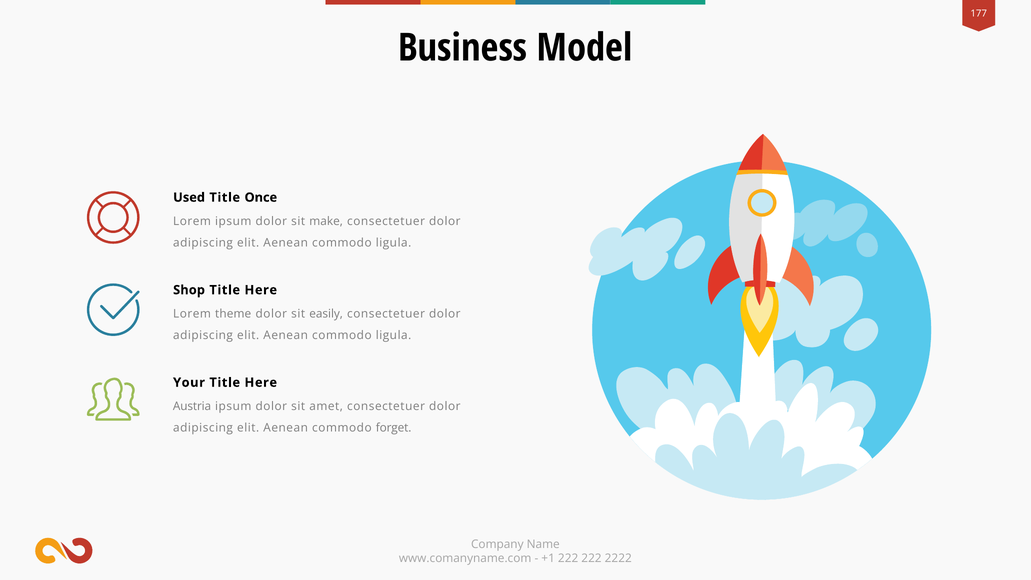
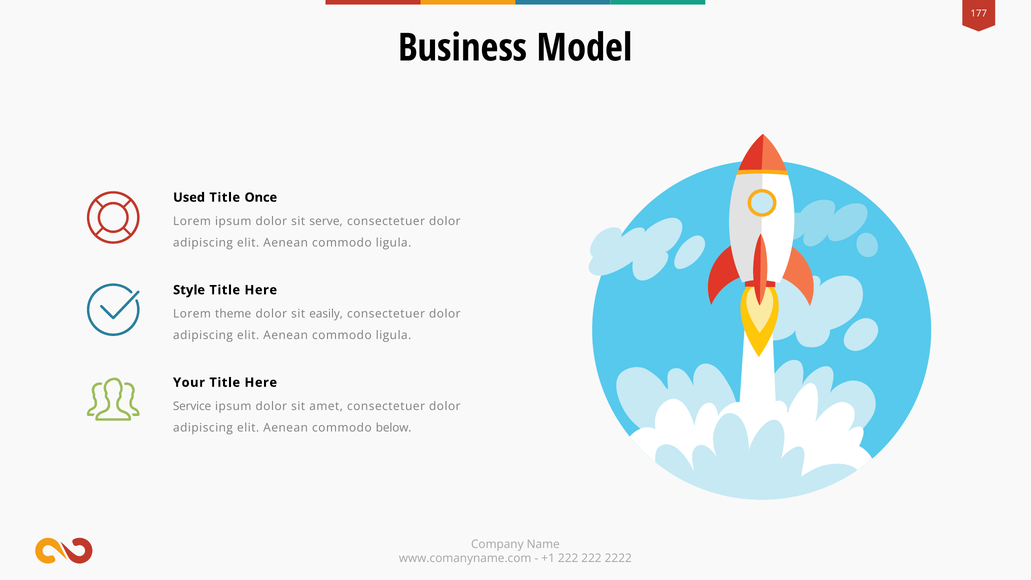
make: make -> serve
Shop: Shop -> Style
Austria: Austria -> Service
forget: forget -> below
